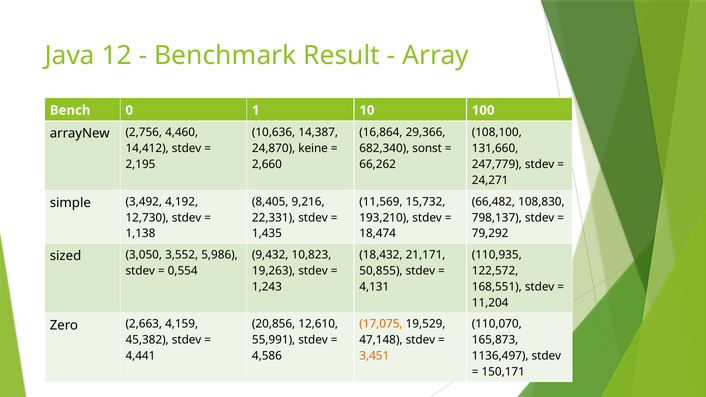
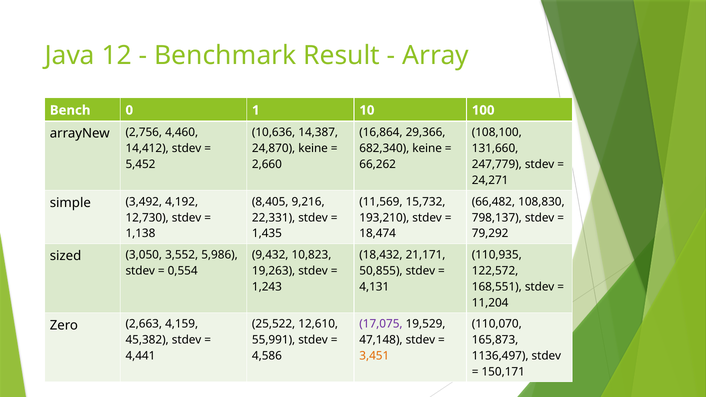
682,340 sonst: sonst -> keine
2,195: 2,195 -> 5,452
20,856: 20,856 -> 25,522
17,075 colour: orange -> purple
